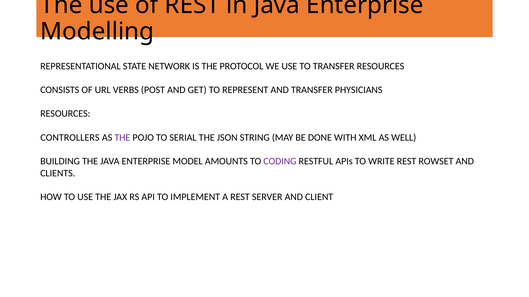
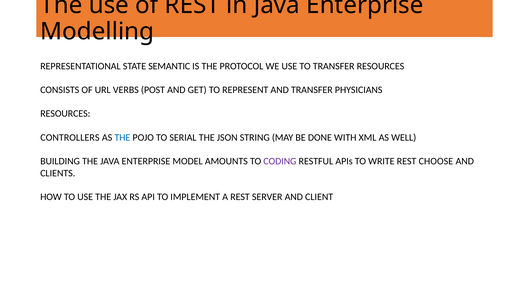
NETWORK: NETWORK -> SEMANTIC
THE at (122, 138) colour: purple -> blue
ROWSET: ROWSET -> CHOOSE
